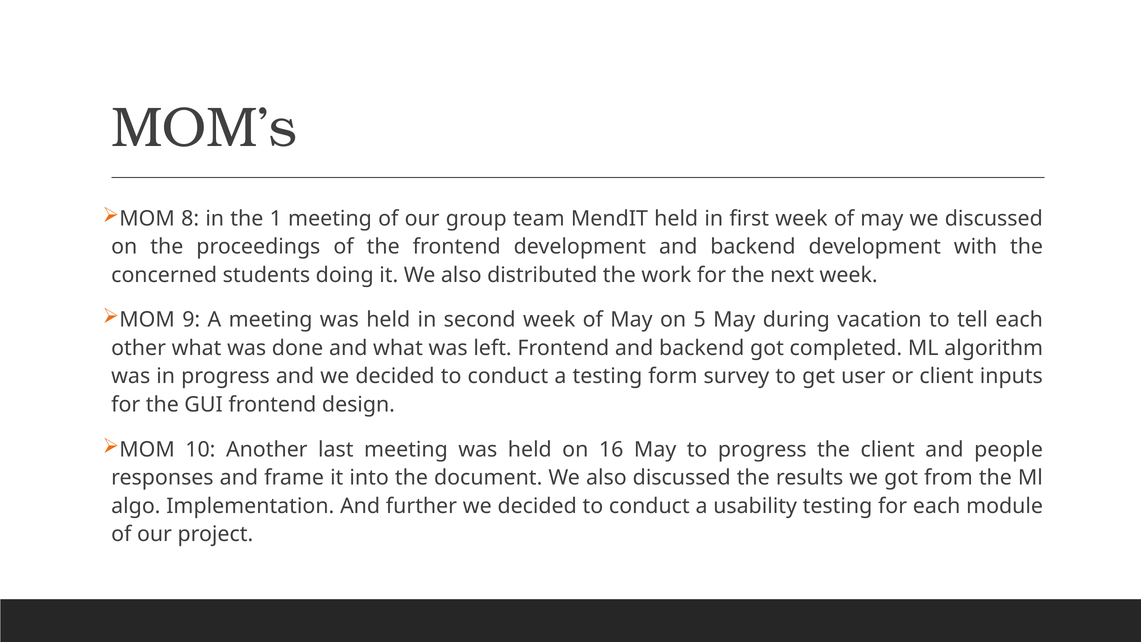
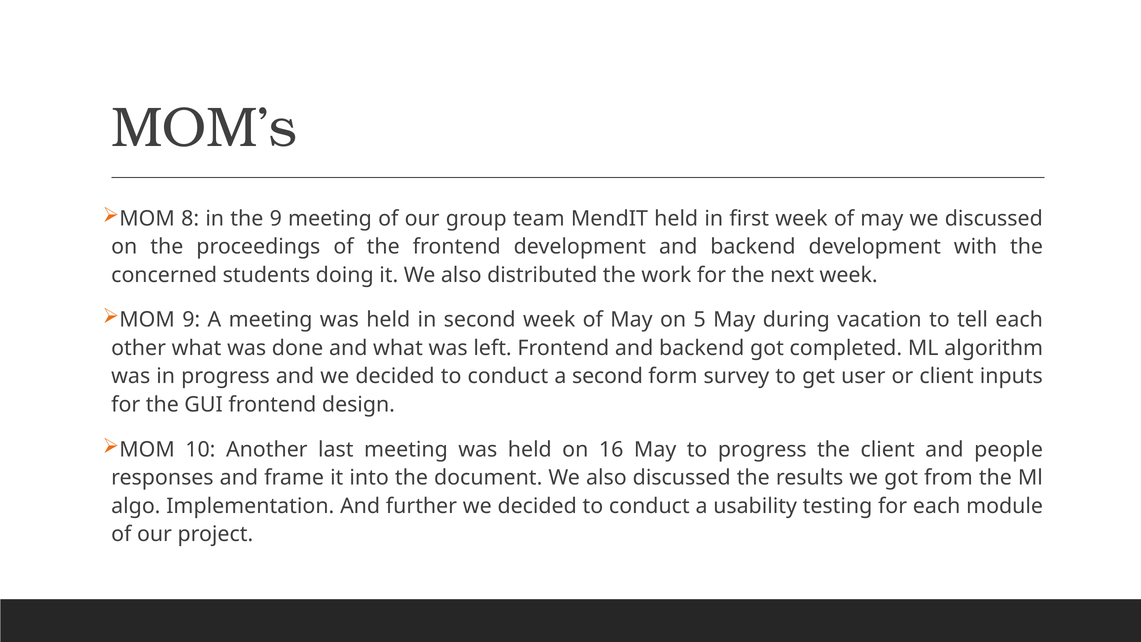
the 1: 1 -> 9
a testing: testing -> second
